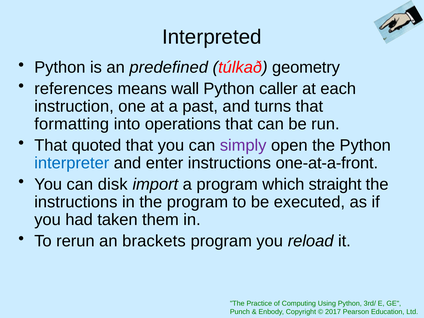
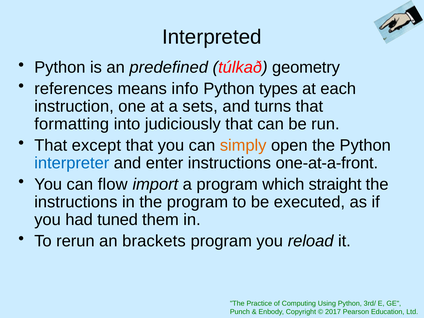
wall: wall -> info
caller: caller -> types
past: past -> sets
operations: operations -> judiciously
quoted: quoted -> except
simply colour: purple -> orange
disk: disk -> flow
taken: taken -> tuned
